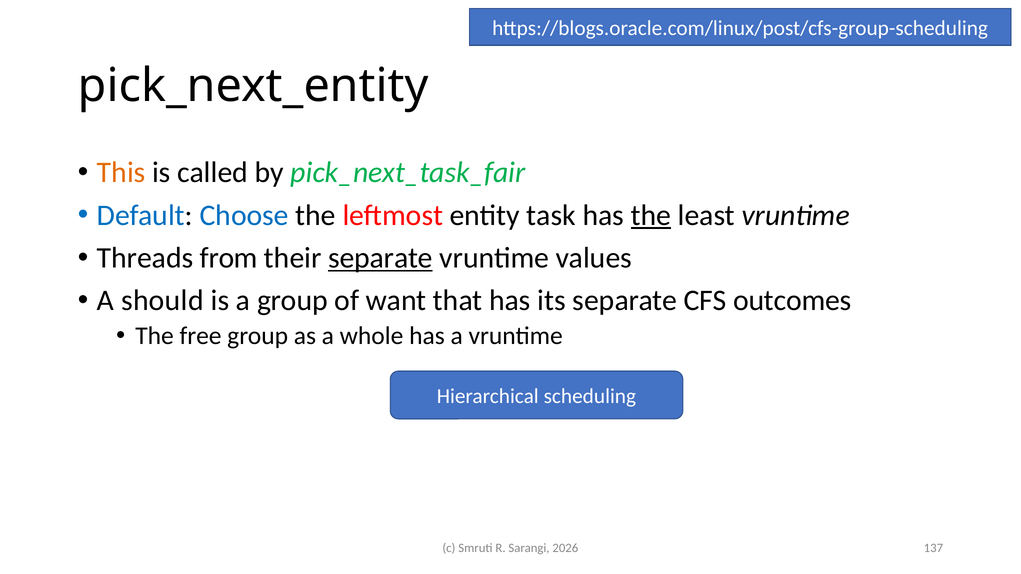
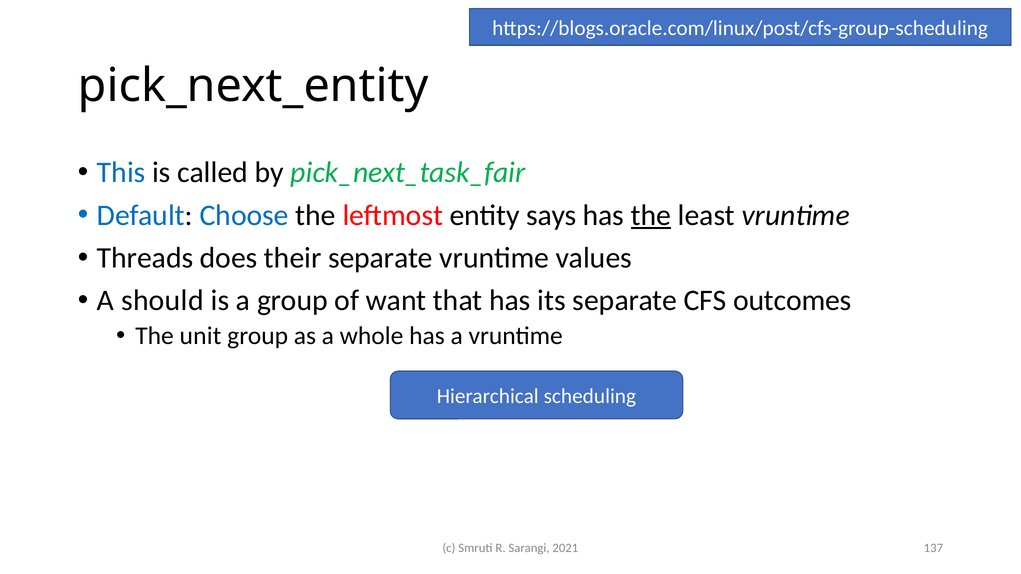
This colour: orange -> blue
task: task -> says
from: from -> does
separate at (380, 258) underline: present -> none
free: free -> unit
2026: 2026 -> 2021
